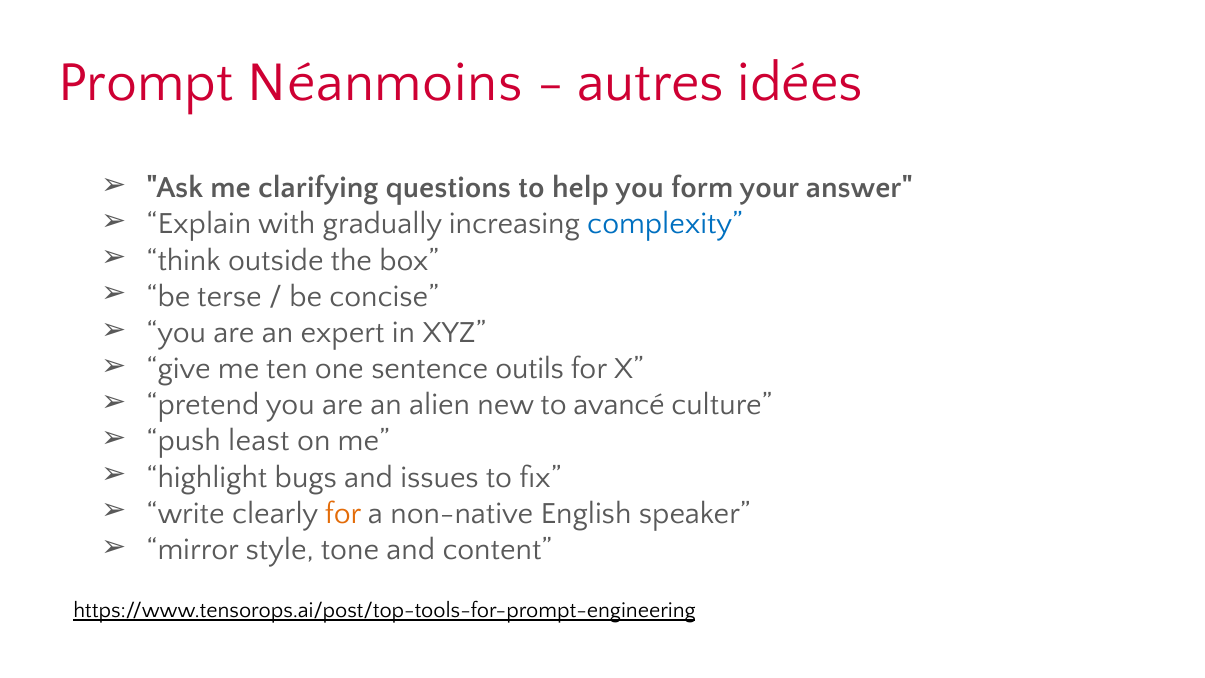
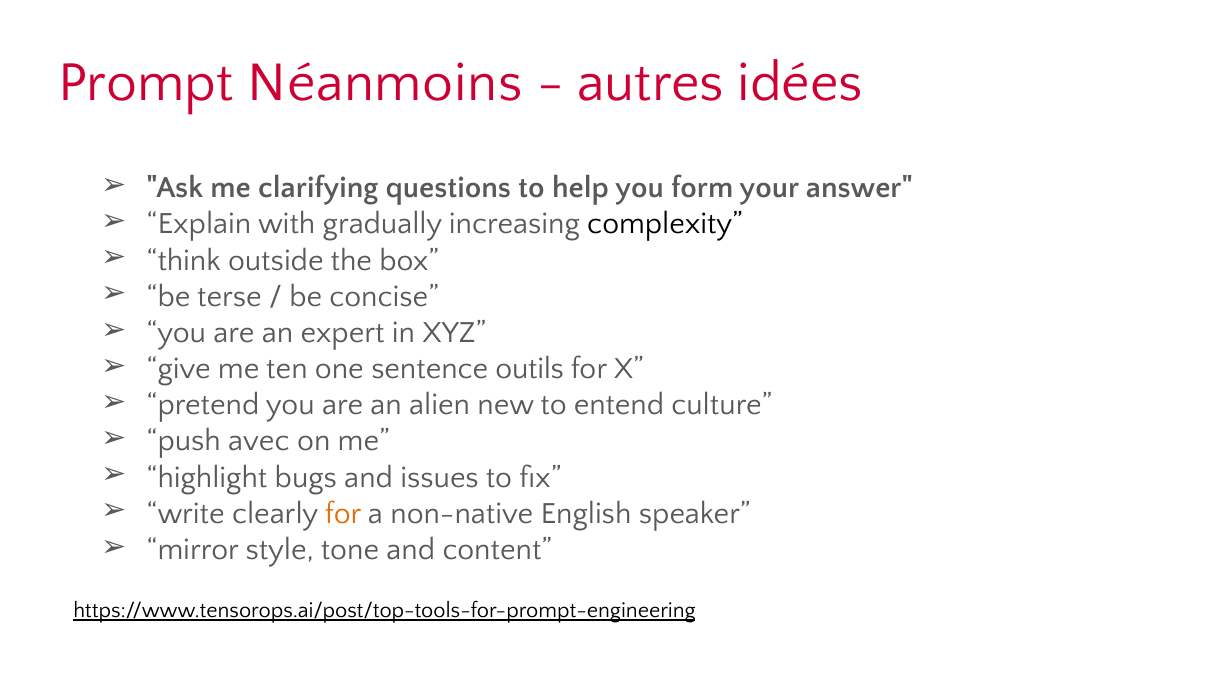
complexity colour: blue -> black
avancé: avancé -> entend
least: least -> avec
